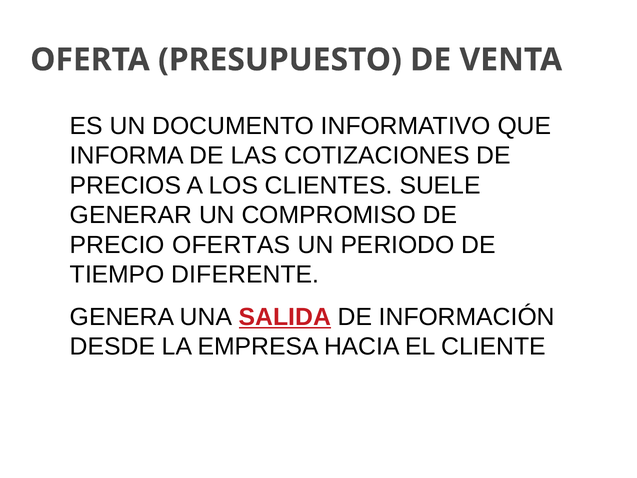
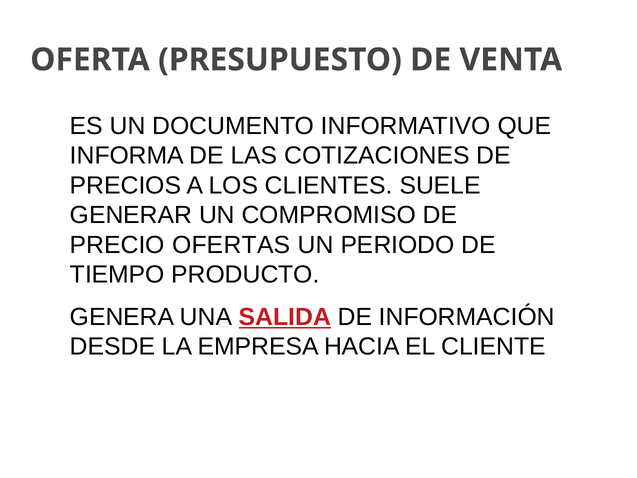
DIFERENTE: DIFERENTE -> PRODUCTO
